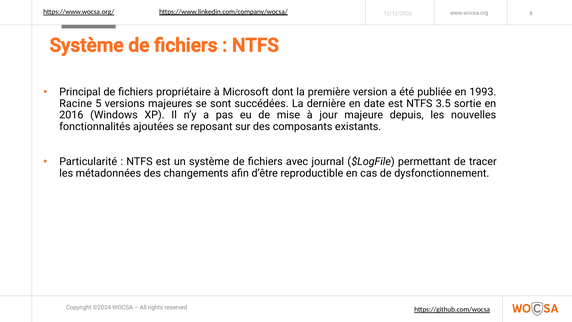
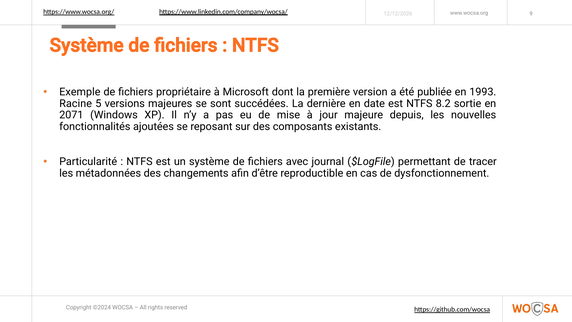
Principal: Principal -> Exemple
3.5: 3.5 -> 8.2
2016: 2016 -> 2071
